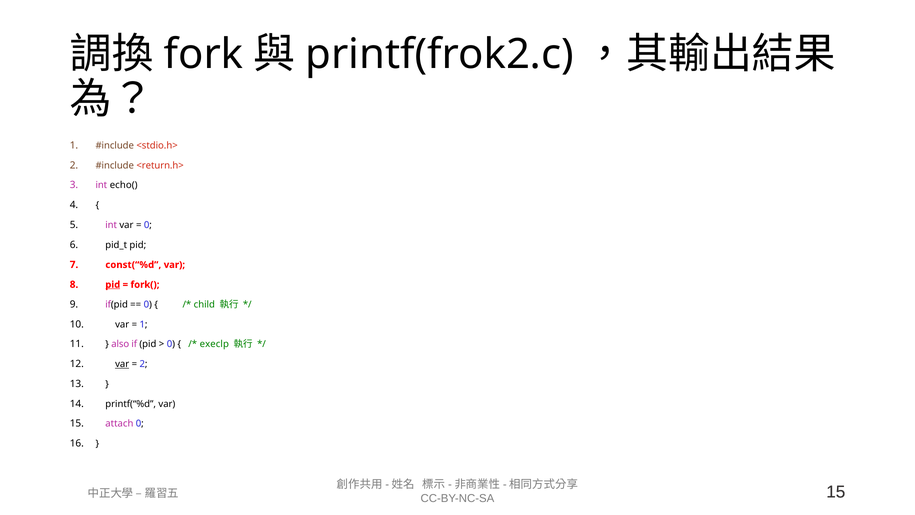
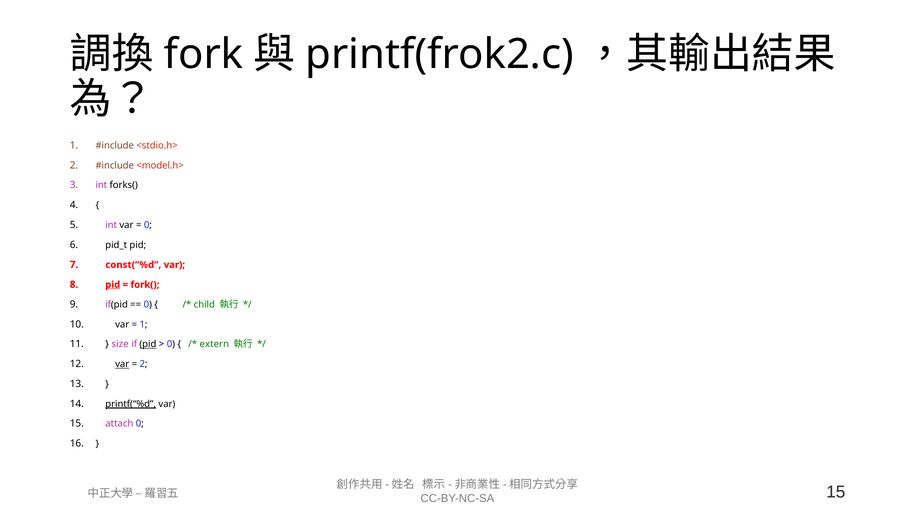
<return.h>: <return.h> -> <model.h>
echo(: echo( -> forks(
also: also -> size
pid at (148, 344) underline: none -> present
execlp: execlp -> extern
printf(“%d underline: none -> present
